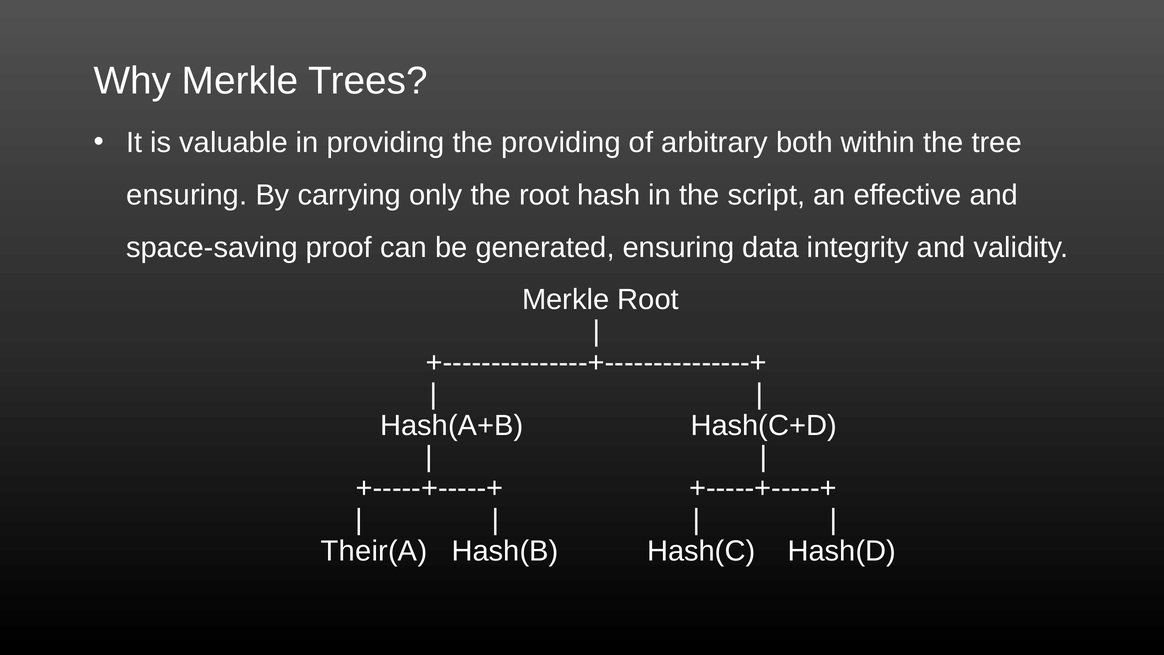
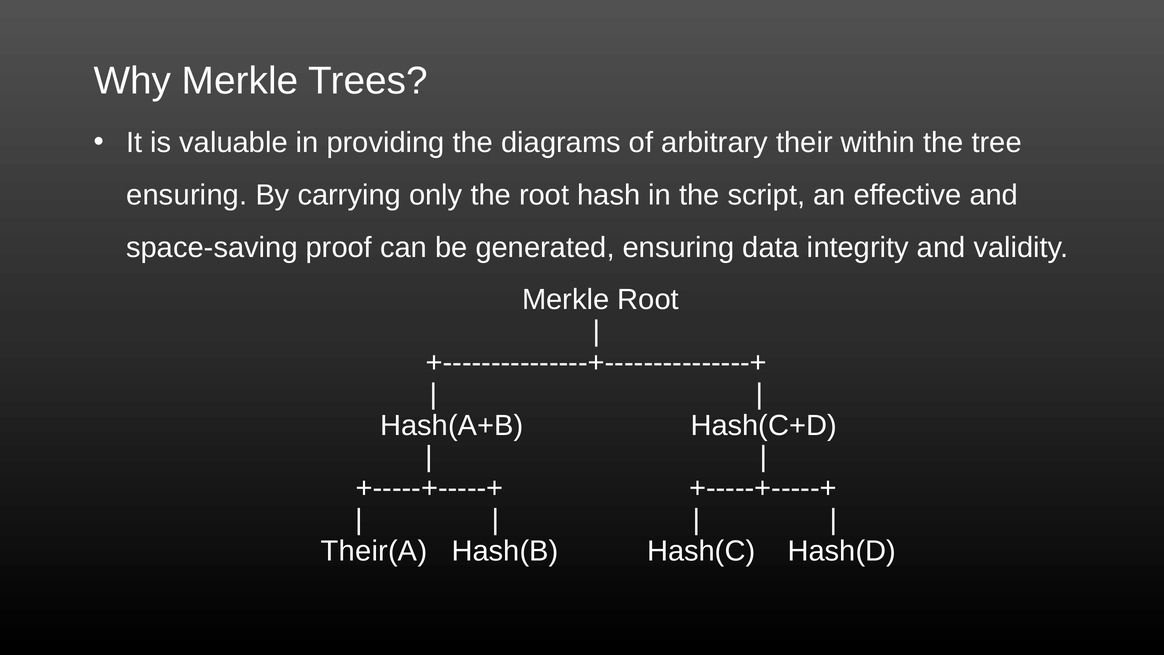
the providing: providing -> diagrams
both: both -> their
